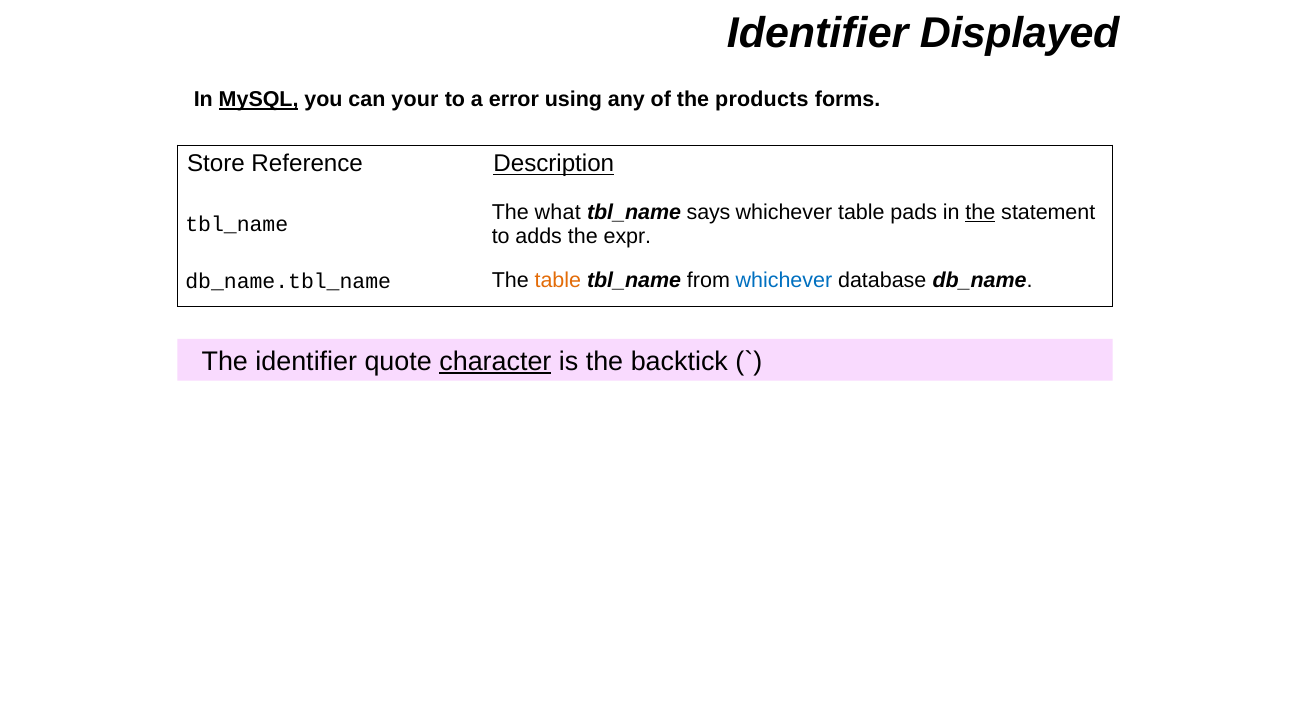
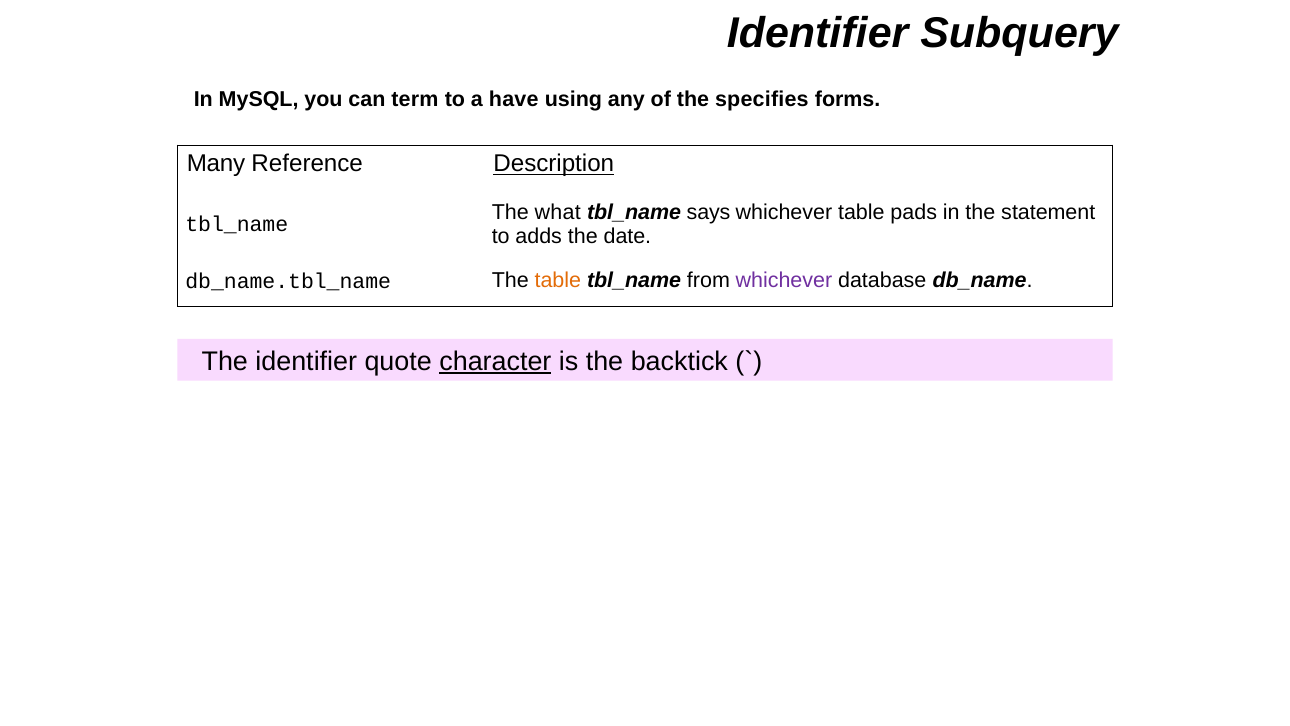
Displayed: Displayed -> Subquery
MySQL underline: present -> none
your: your -> term
error: error -> have
products: products -> specifies
Store: Store -> Many
the at (980, 212) underline: present -> none
expr: expr -> date
whichever at (784, 280) colour: blue -> purple
